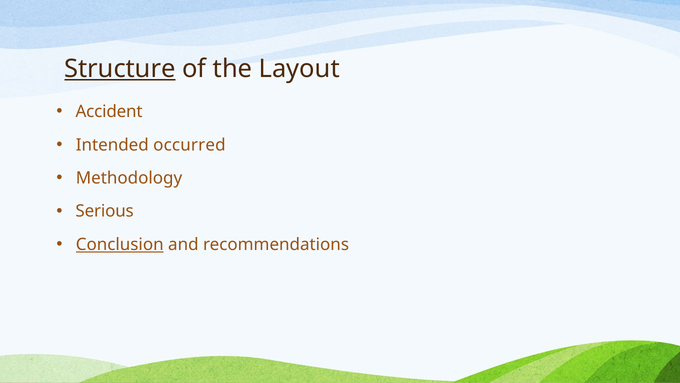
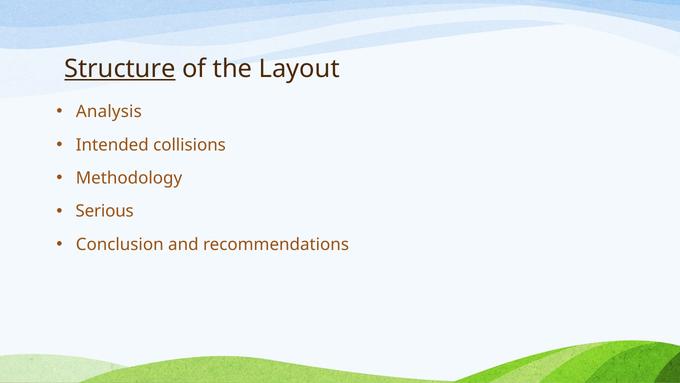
Accident: Accident -> Analysis
occurred: occurred -> collisions
Conclusion underline: present -> none
